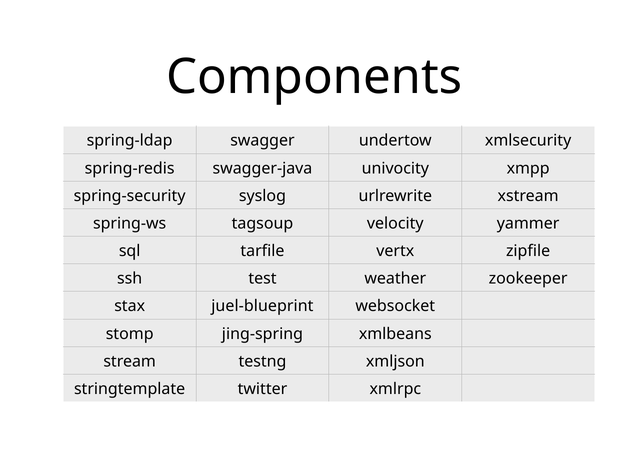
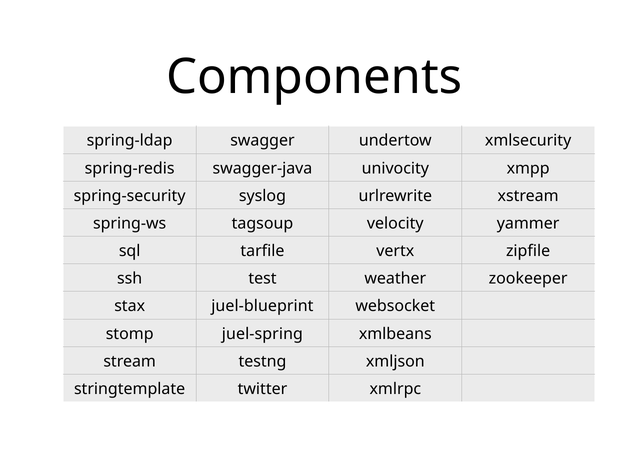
jing-spring: jing-spring -> juel-spring
